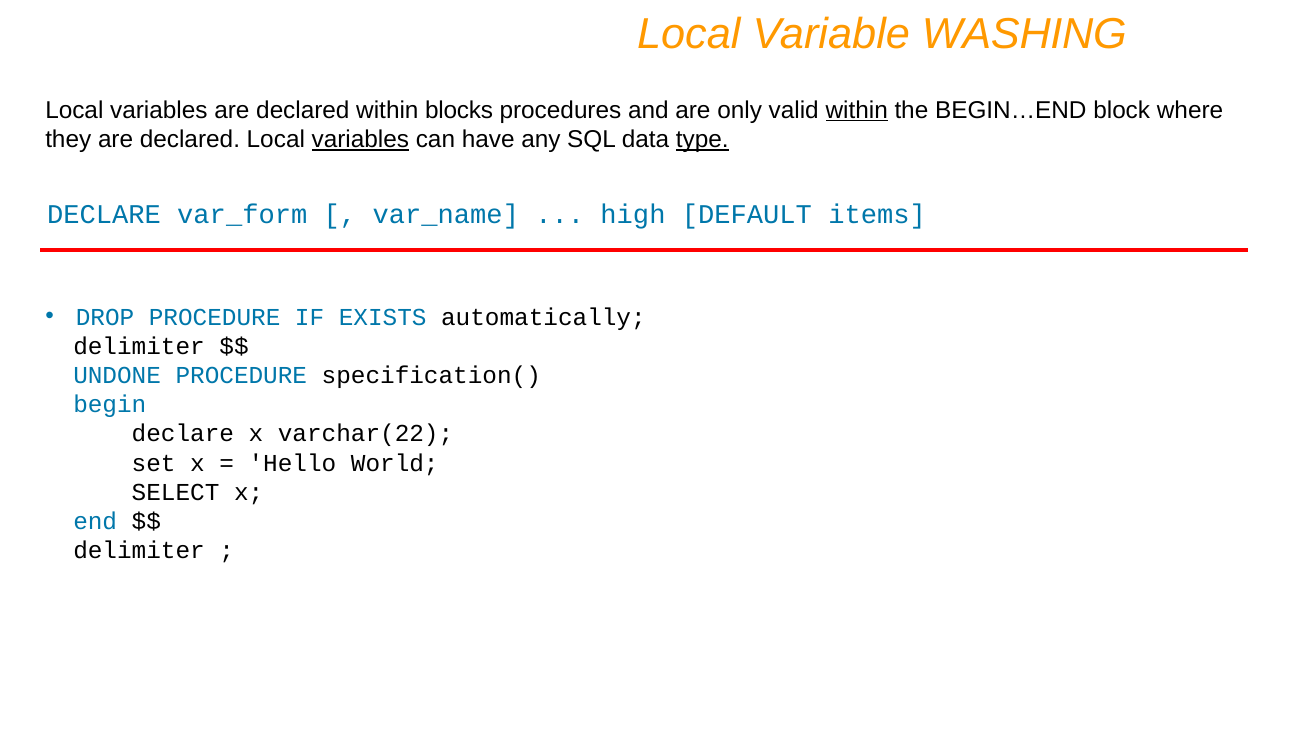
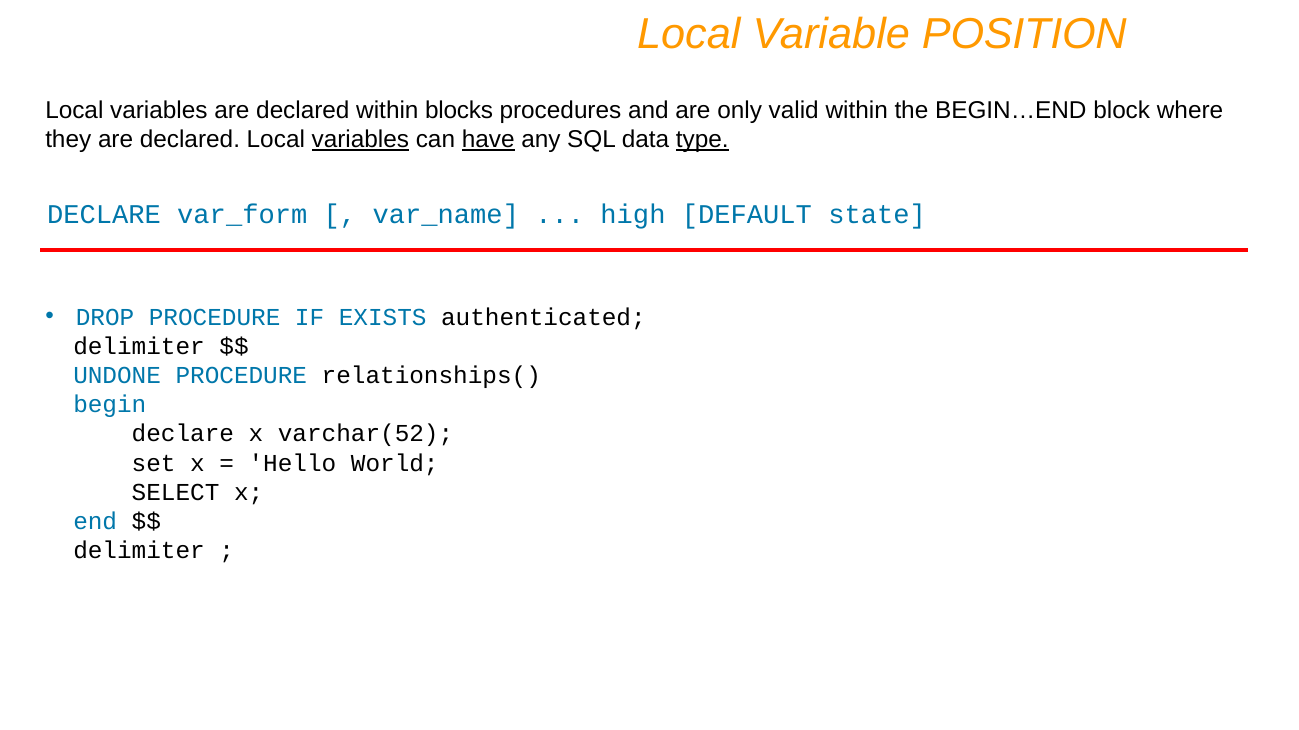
WASHING: WASHING -> POSITION
within at (857, 110) underline: present -> none
have underline: none -> present
items: items -> state
automatically: automatically -> authenticated
specification(: specification( -> relationships(
varchar(22: varchar(22 -> varchar(52
